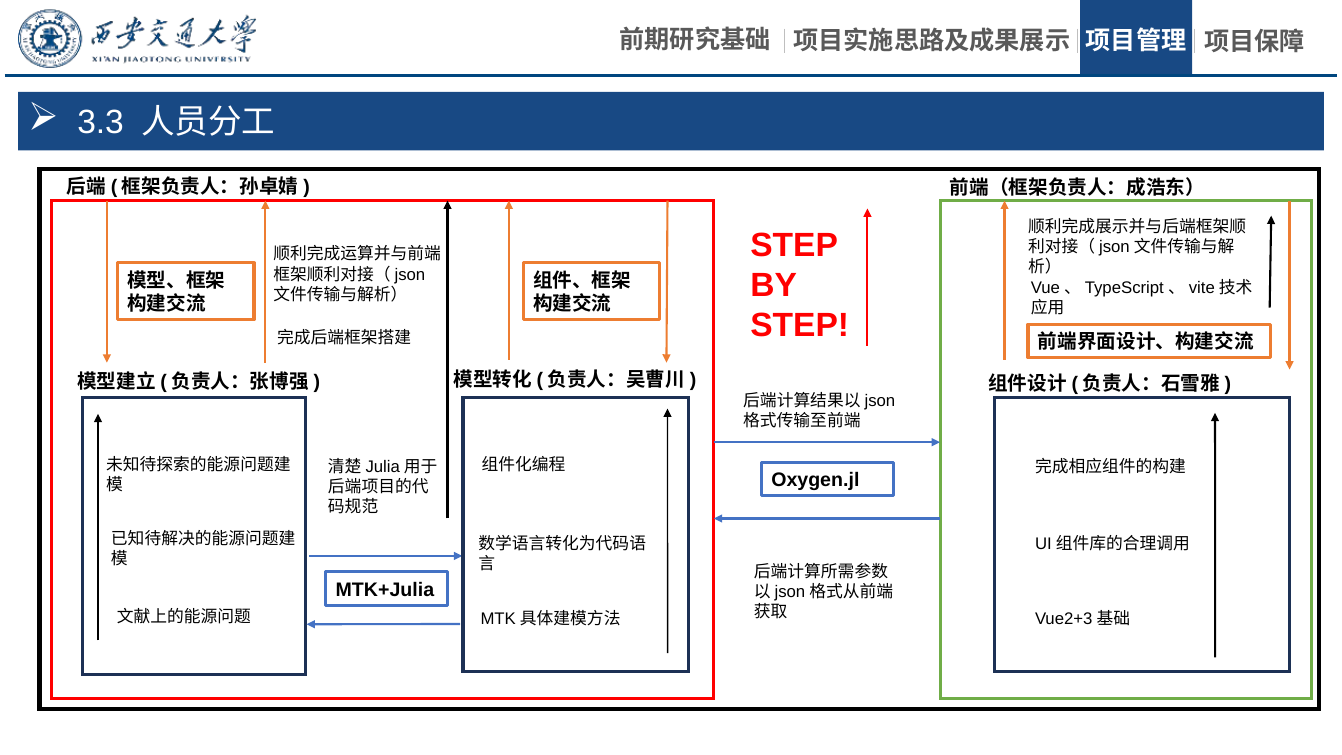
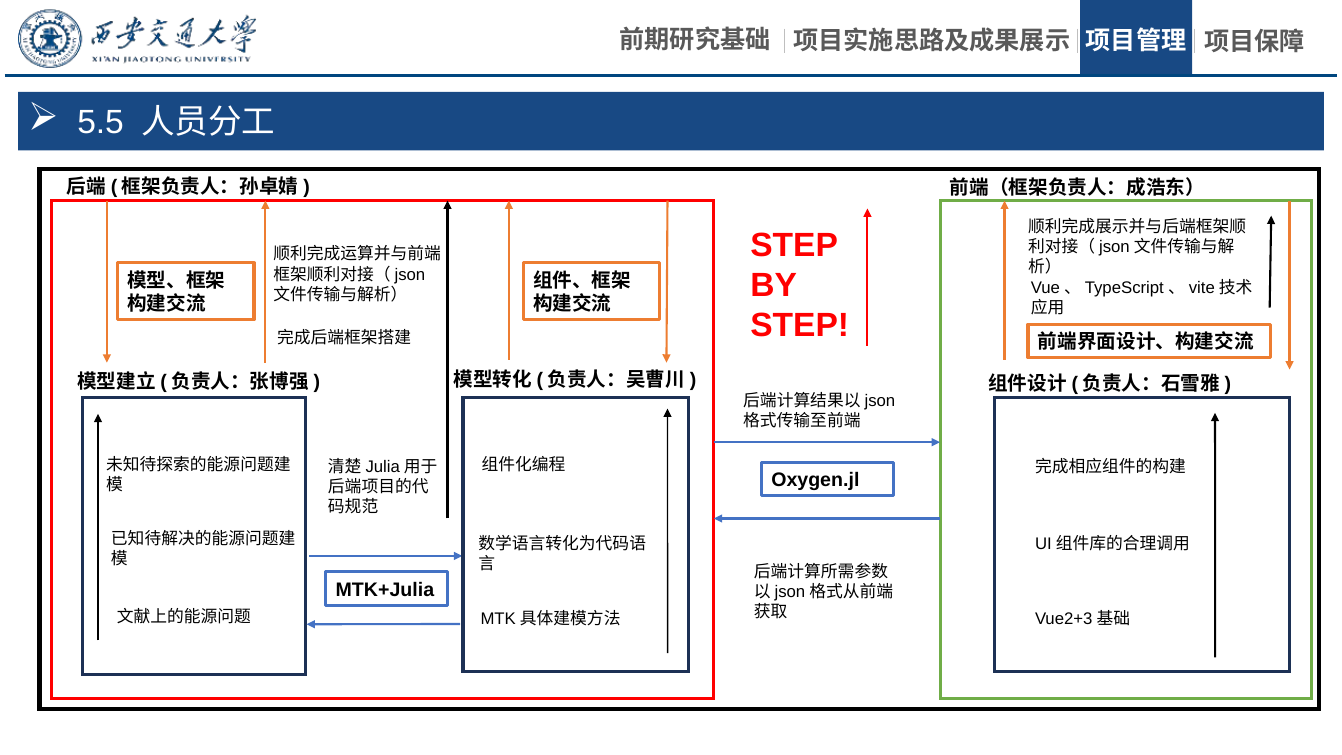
3.3: 3.3 -> 5.5
